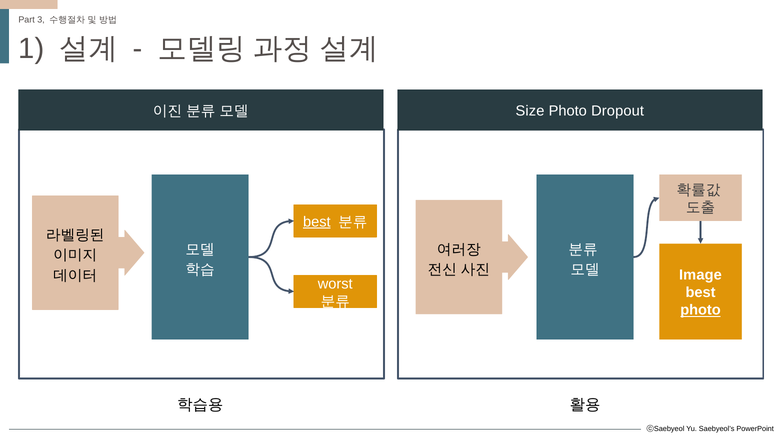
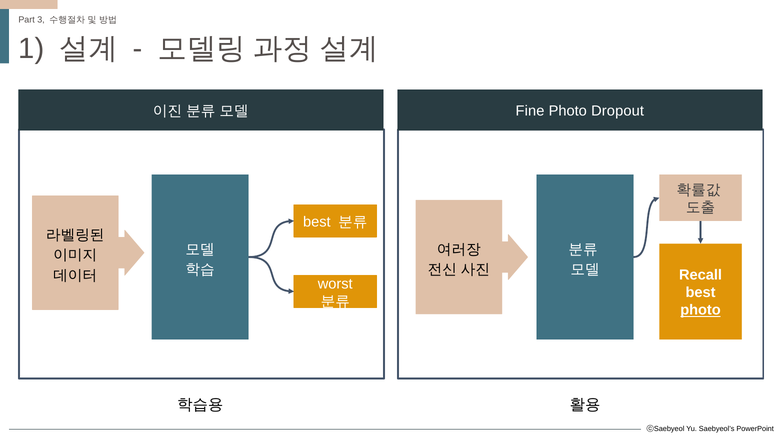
Size: Size -> Fine
best at (317, 222) underline: present -> none
Image: Image -> Recall
